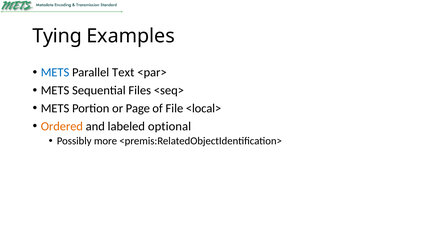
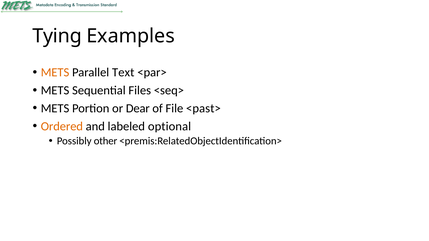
METS at (55, 73) colour: blue -> orange
Page: Page -> Dear
<local>: <local> -> <past>
more: more -> other
